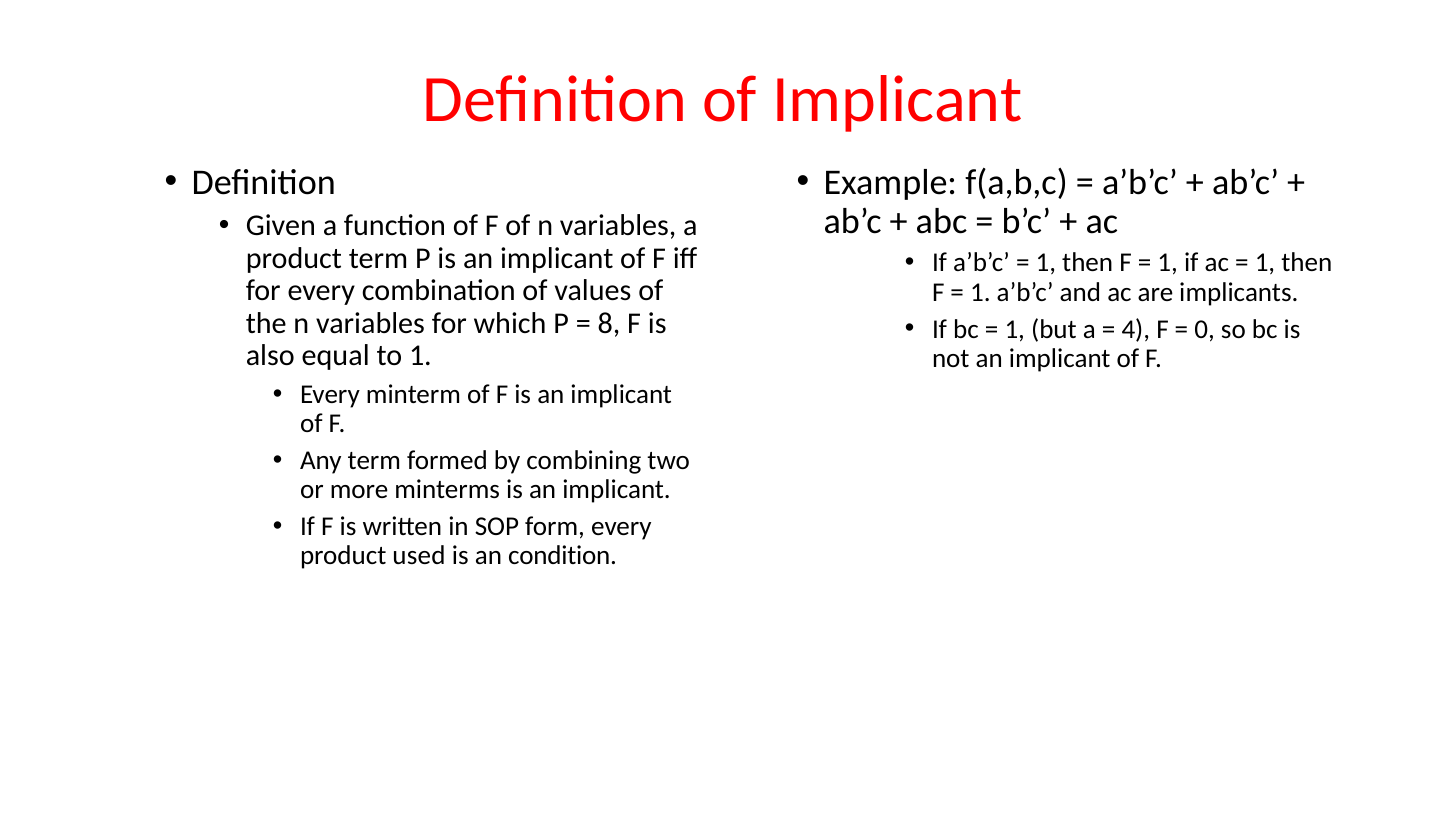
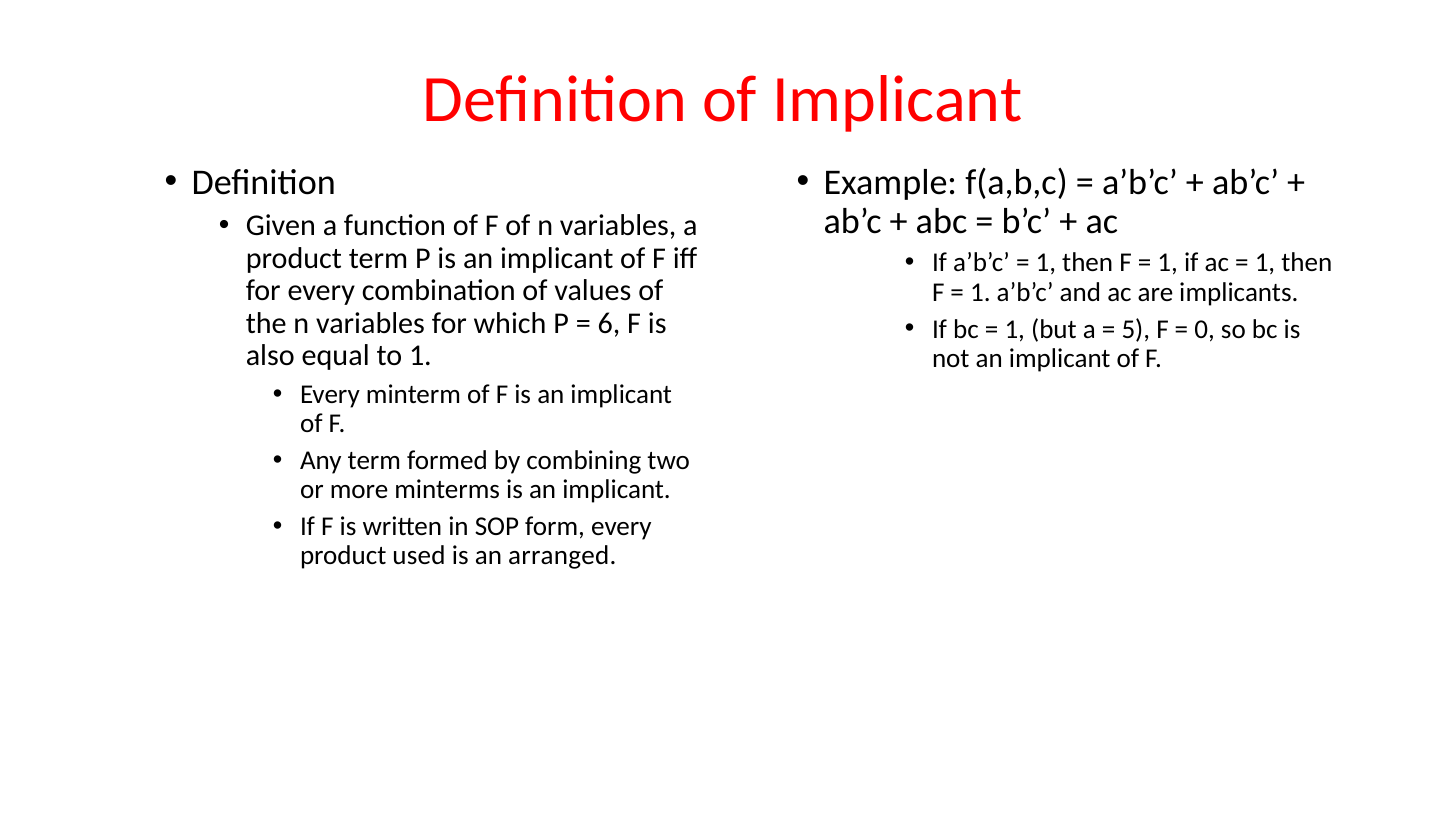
8: 8 -> 6
4: 4 -> 5
condition: condition -> arranged
